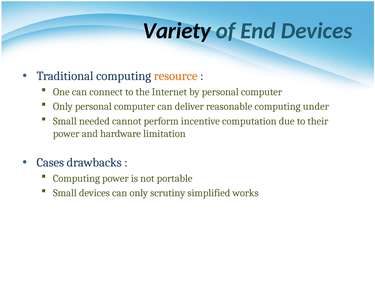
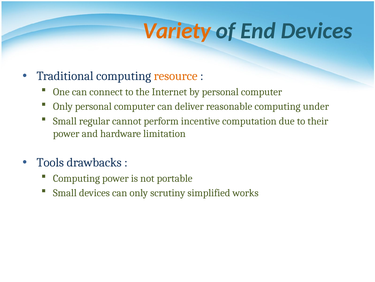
Variety colour: black -> orange
needed: needed -> regular
Cases: Cases -> Tools
